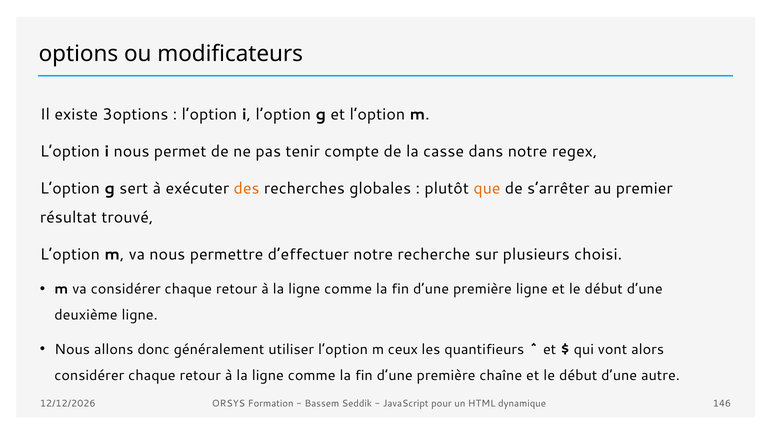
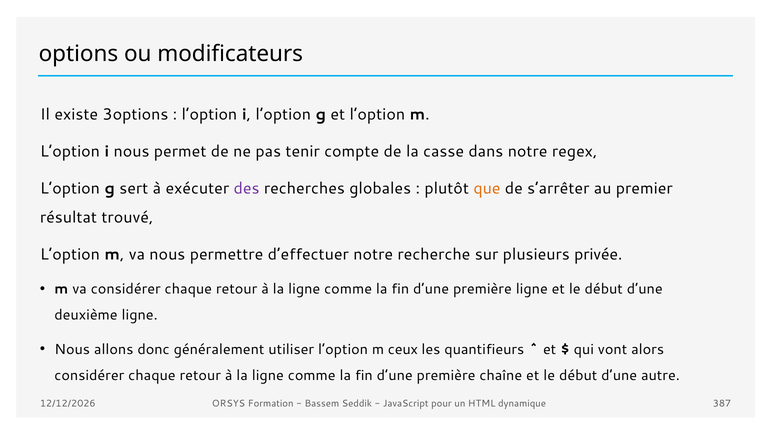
des colour: orange -> purple
choisi: choisi -> privée
146: 146 -> 387
